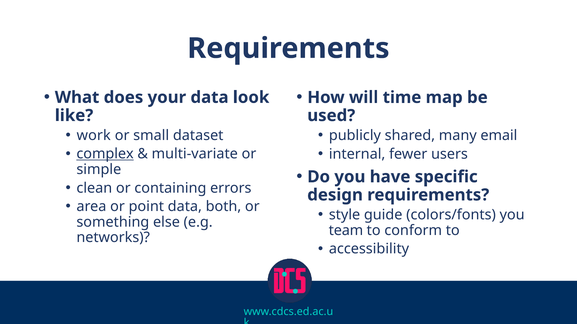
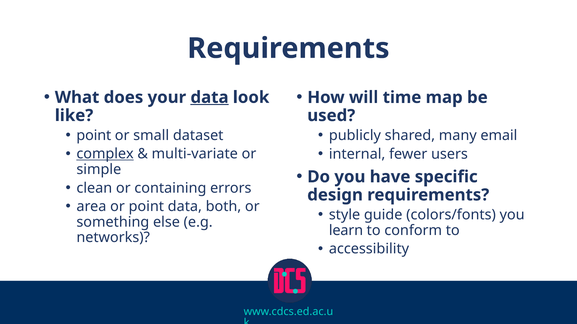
data at (210, 98) underline: none -> present
work at (94, 136): work -> point
team: team -> learn
